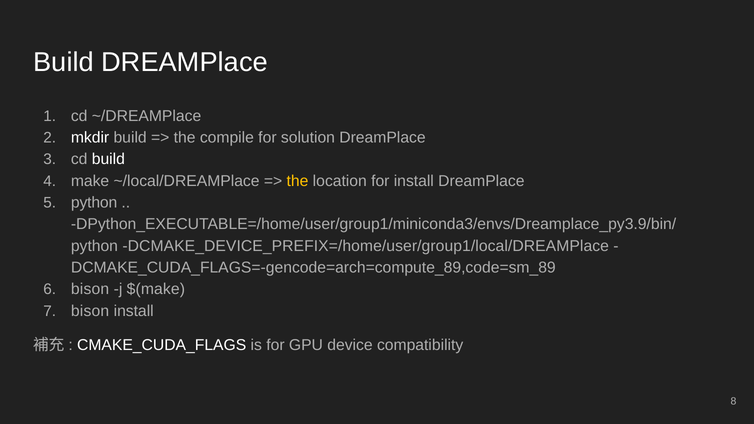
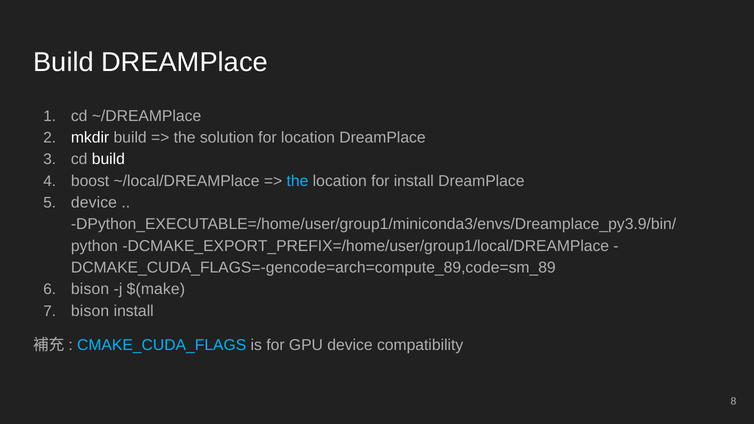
compile: compile -> solution
for solution: solution -> location
make: make -> boost
the at (298, 181) colour: yellow -> light blue
python at (94, 203): python -> device
DCMAKE_DEVICE_PREFIX=/home/user/group1/local/DREAMPlace: DCMAKE_DEVICE_PREFIX=/home/user/group1/local/DREAMPlace -> DCMAKE_EXPORT_PREFIX=/home/user/group1/local/DREAMPlace
CMAKE_CUDA_FLAGS colour: white -> light blue
